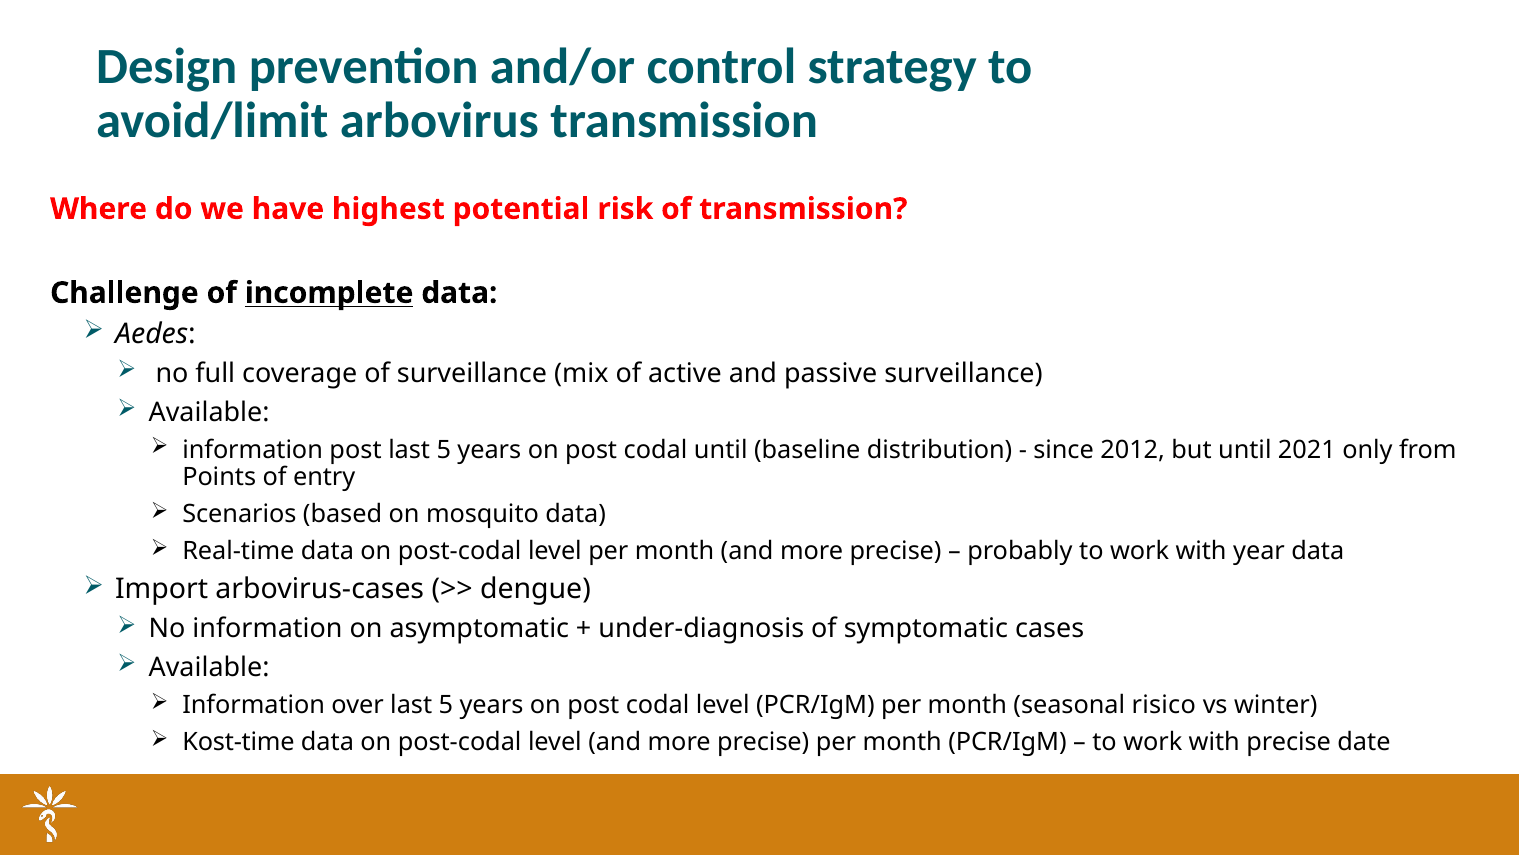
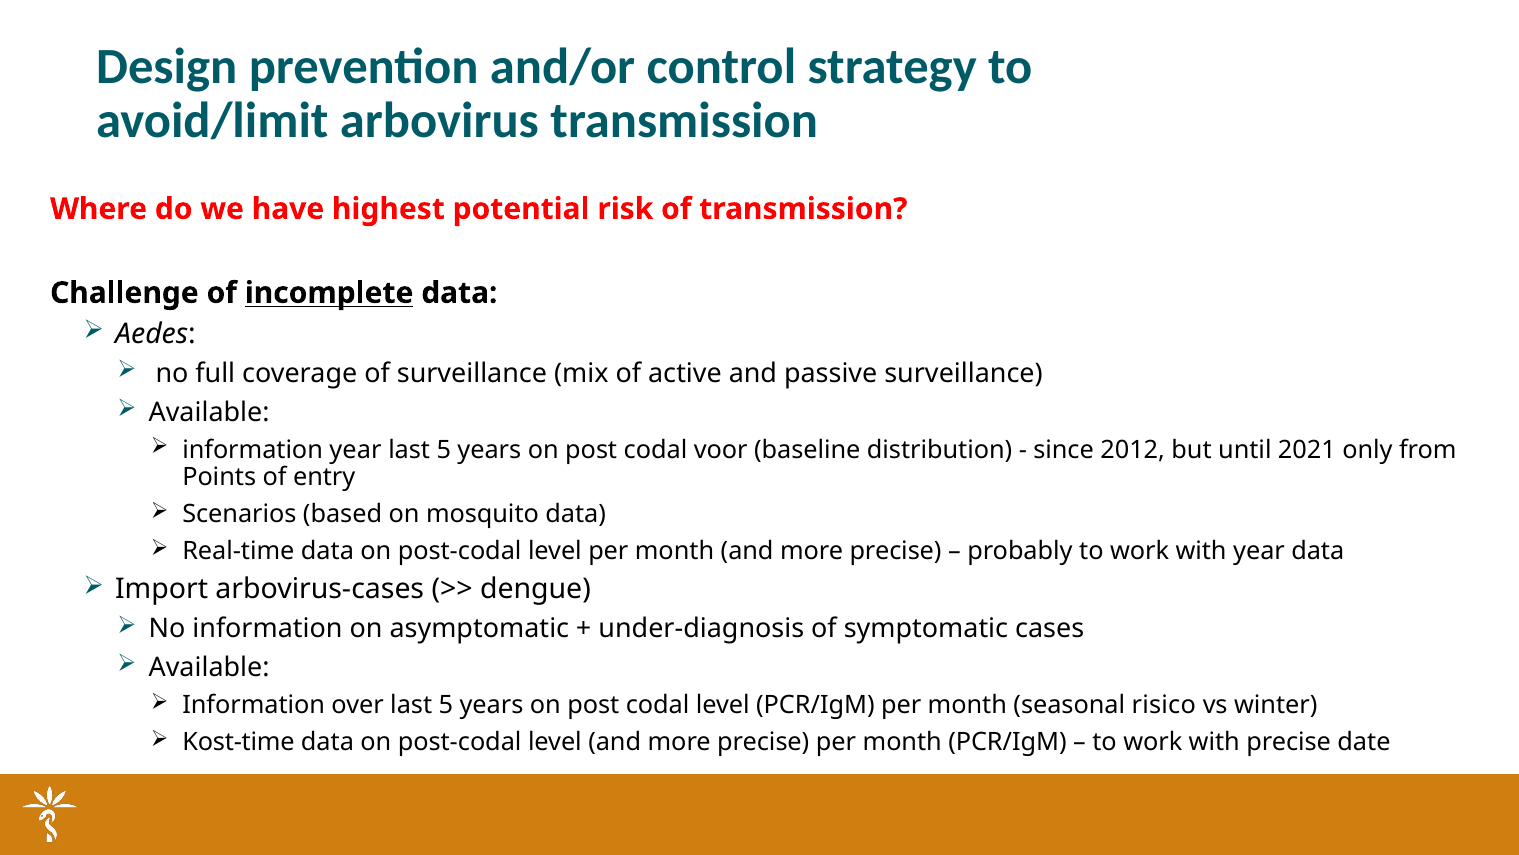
information post: post -> year
codal until: until -> voor
